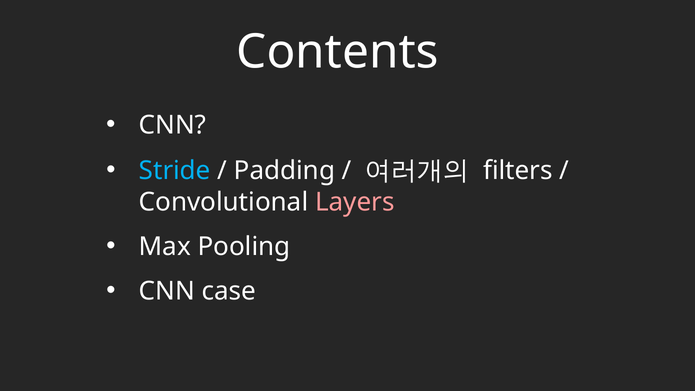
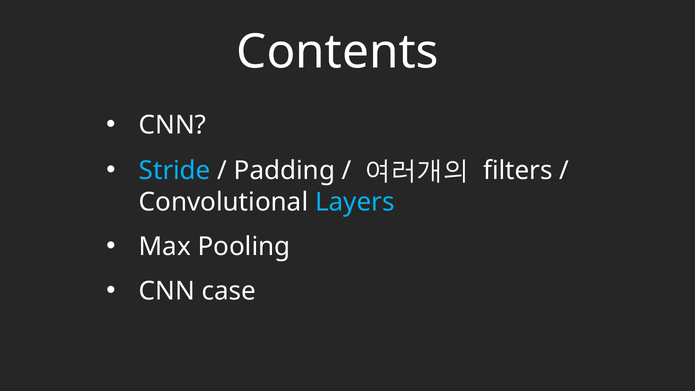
Layers colour: pink -> light blue
